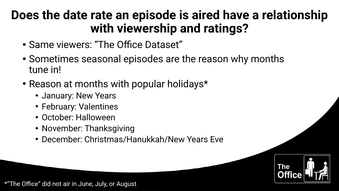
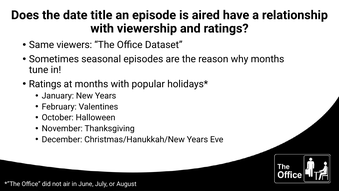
rate: rate -> title
Reason at (45, 84): Reason -> Ratings
